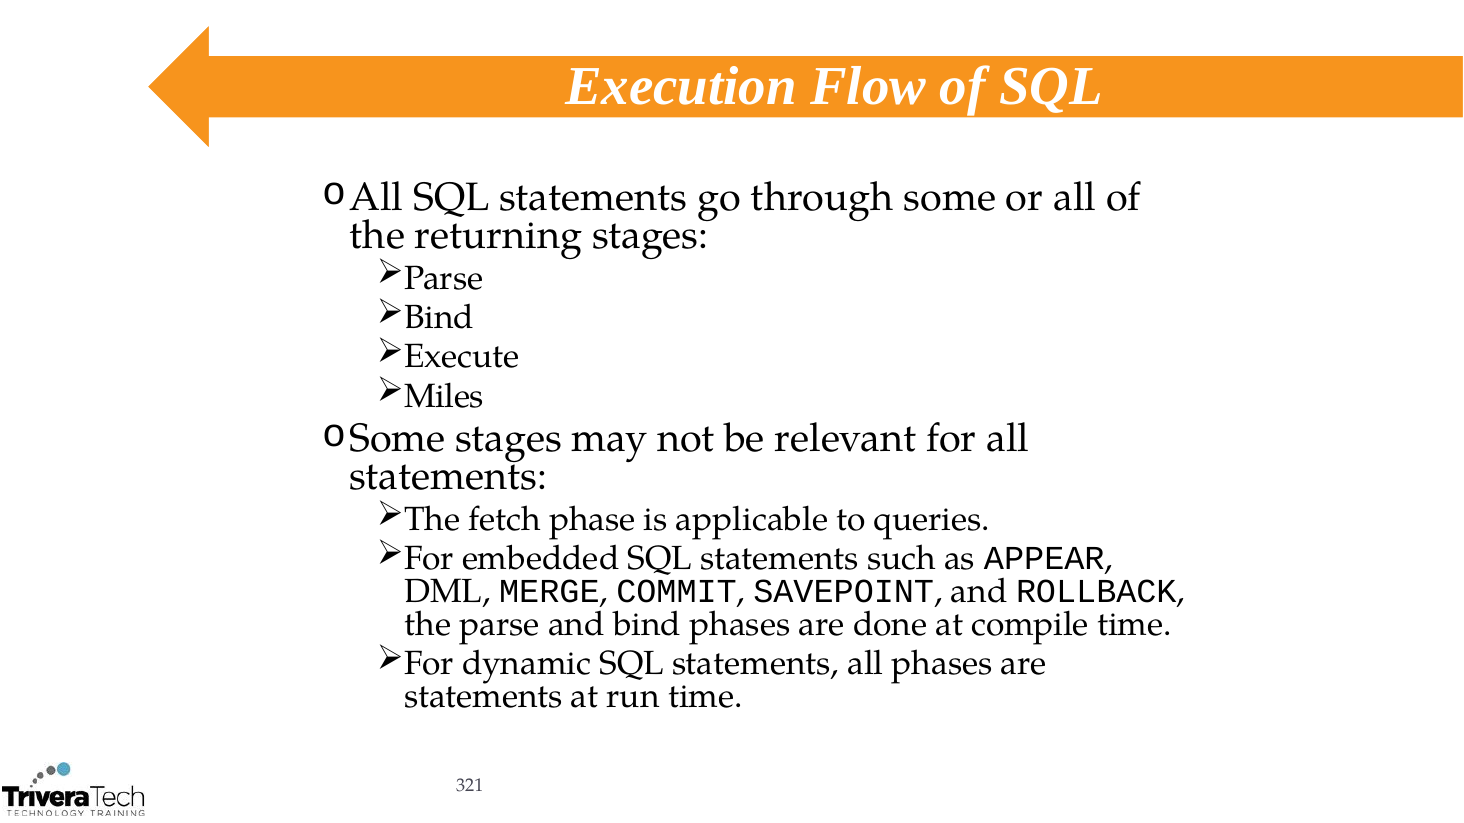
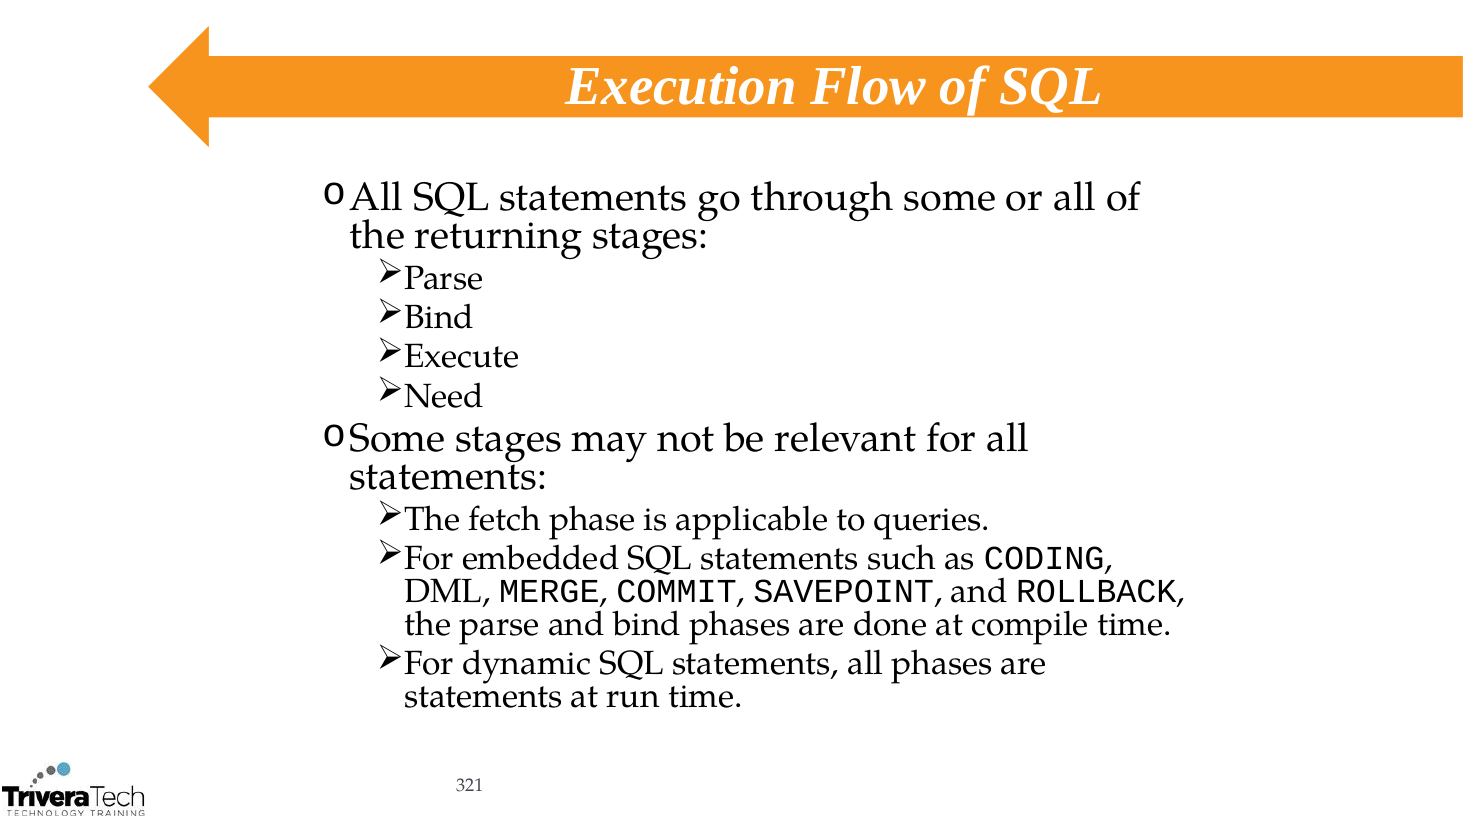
Miles: Miles -> Need
APPEAR: APPEAR -> CODING
